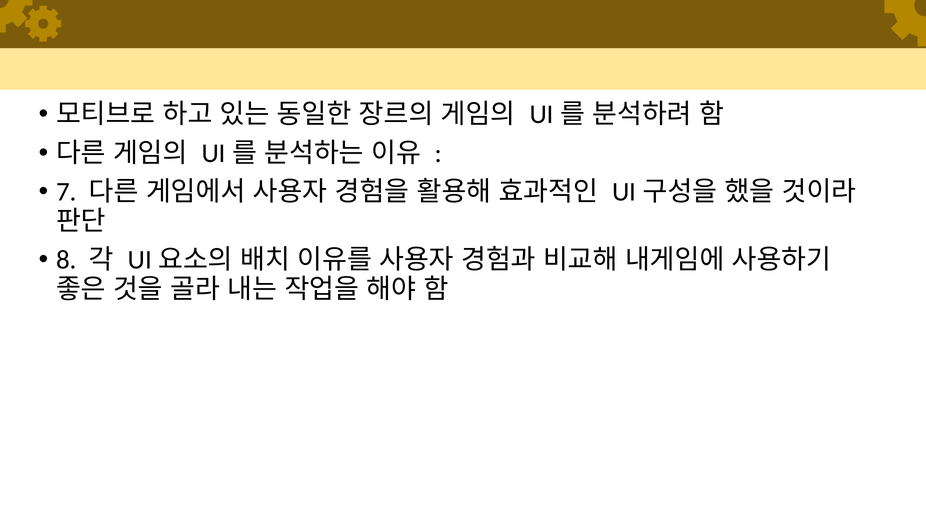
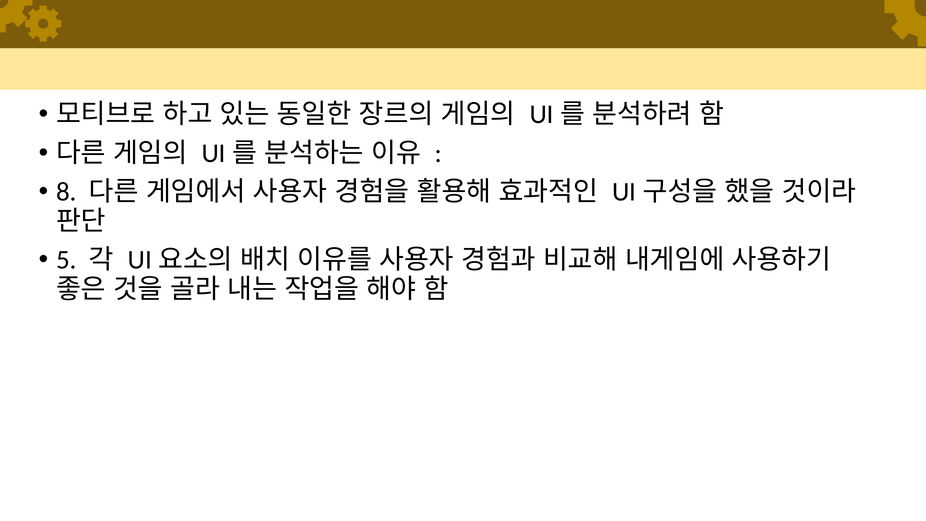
7: 7 -> 8
8: 8 -> 5
